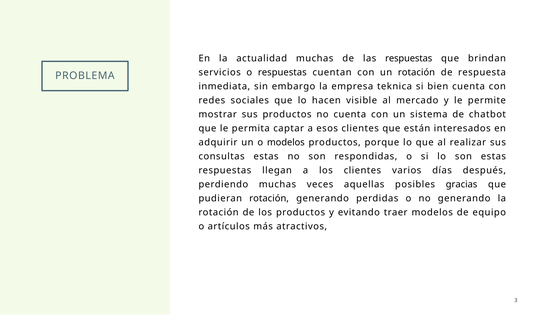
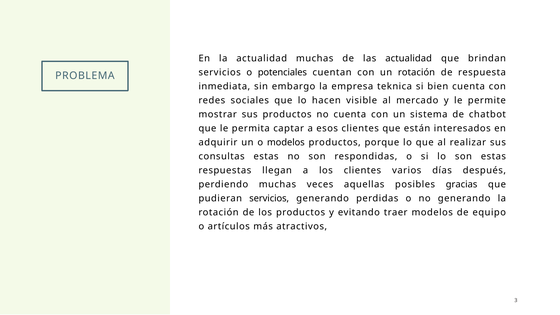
las respuestas: respuestas -> actualidad
o respuestas: respuestas -> potenciales
pudieran rotación: rotación -> servicios
